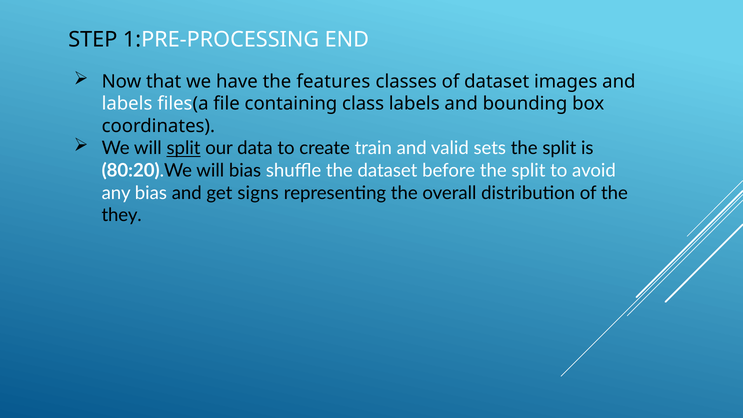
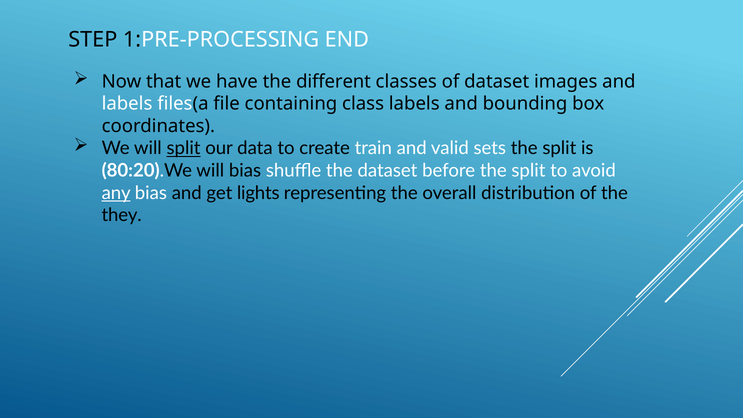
features: features -> different
any underline: none -> present
signs: signs -> lights
